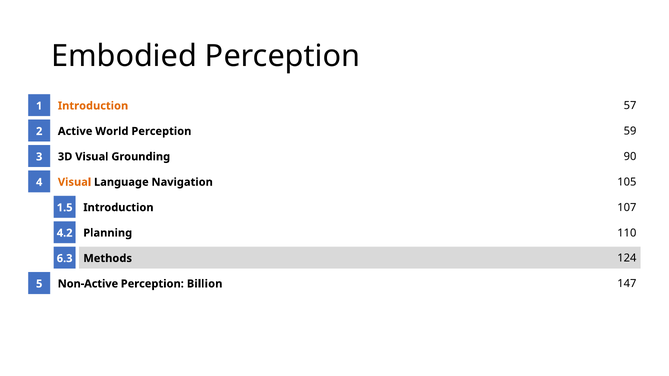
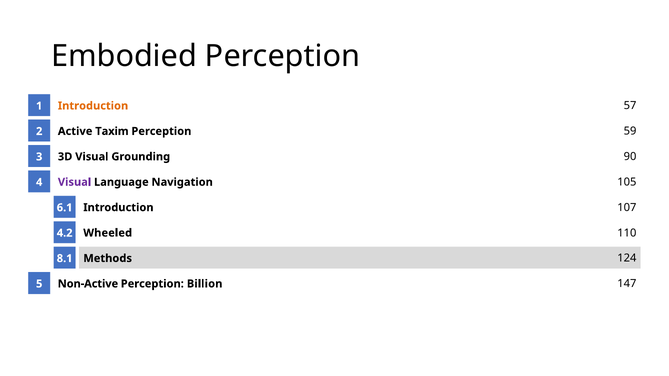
World: World -> Taxim
Visual at (75, 182) colour: orange -> purple
1.5: 1.5 -> 6.1
Planning: Planning -> Wheeled
6.3: 6.3 -> 8.1
